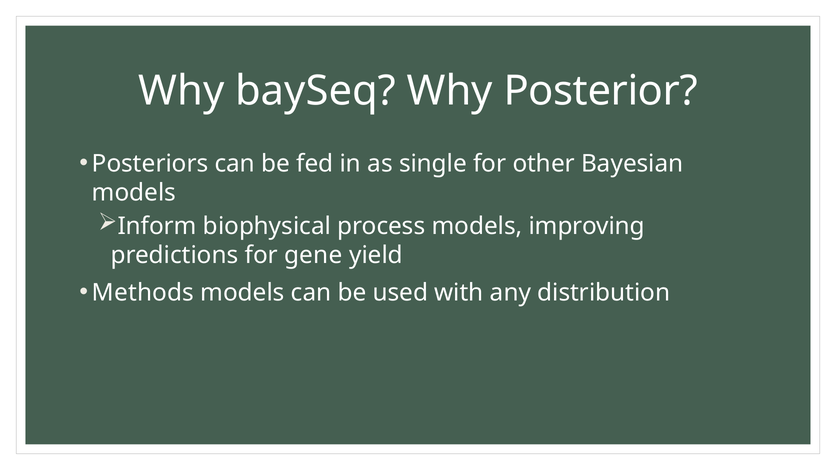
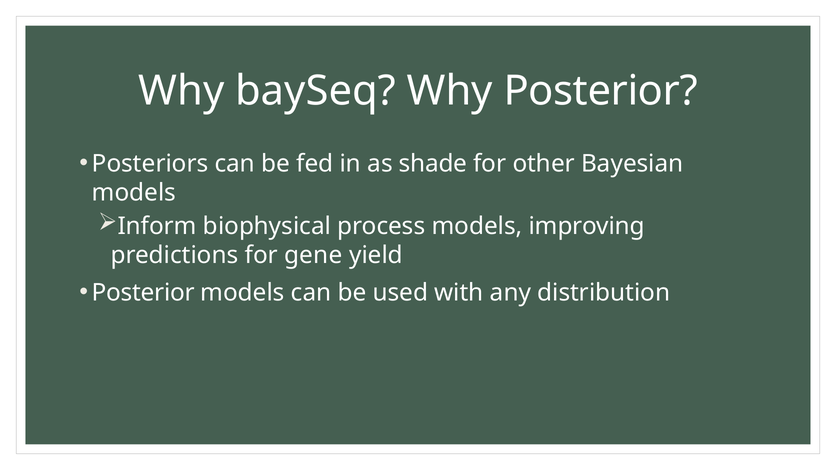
single: single -> shade
Methods at (143, 293): Methods -> Posterior
